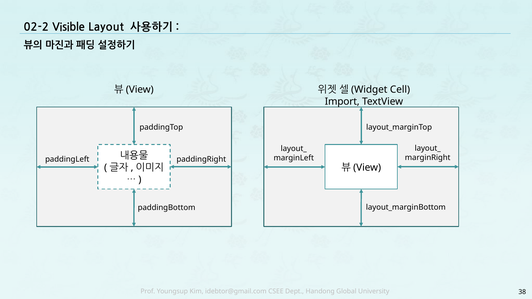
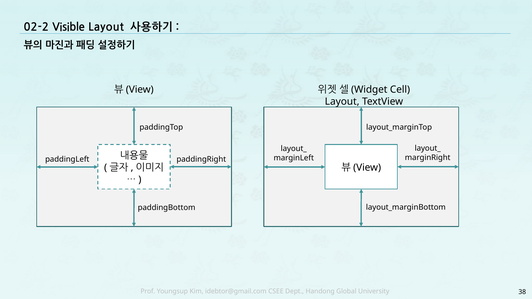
Import at (342, 102): Import -> Layout
